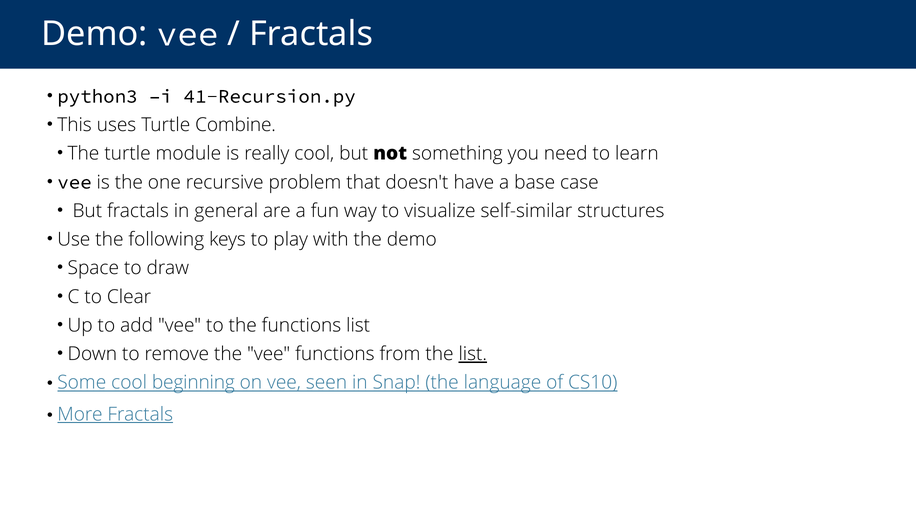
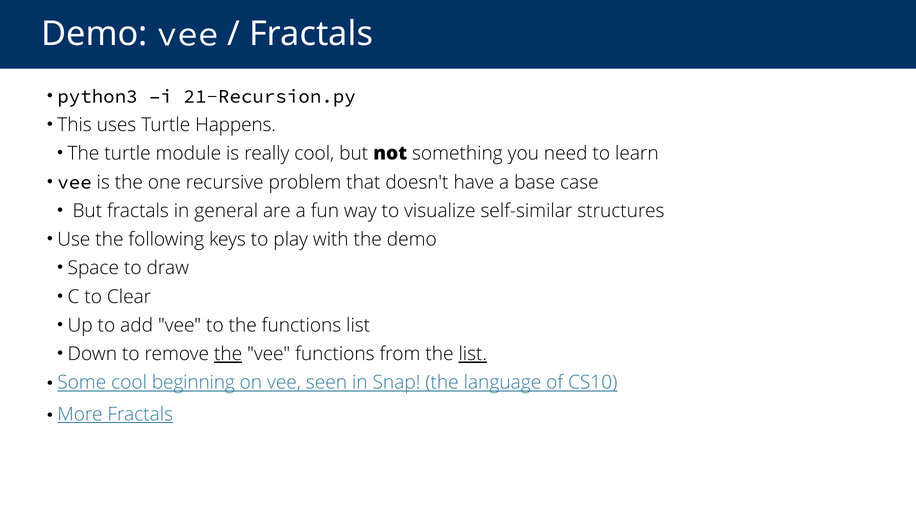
41-Recursion.py: 41-Recursion.py -> 21-Recursion.py
Combine: Combine -> Happens
the at (228, 354) underline: none -> present
